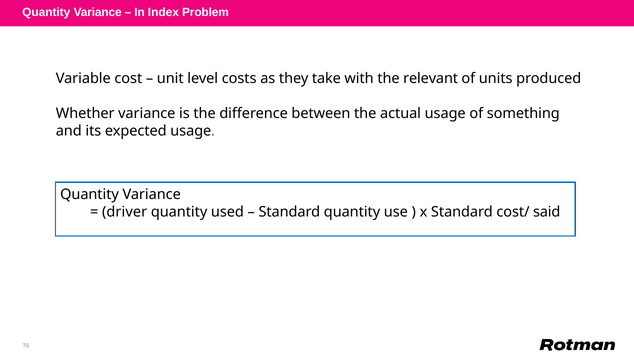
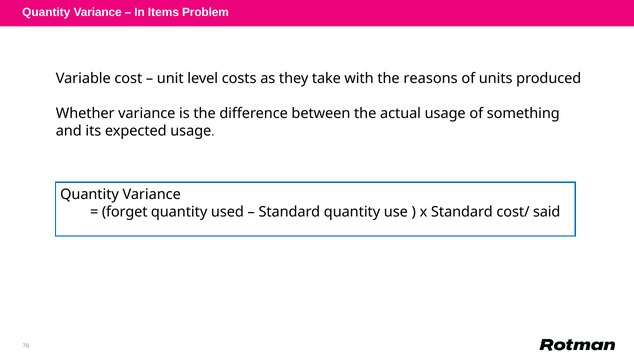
Index: Index -> Items
relevant: relevant -> reasons
driver: driver -> forget
